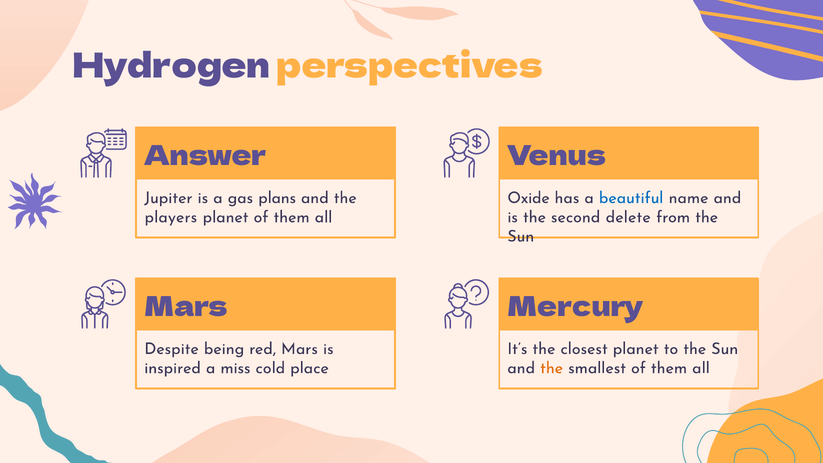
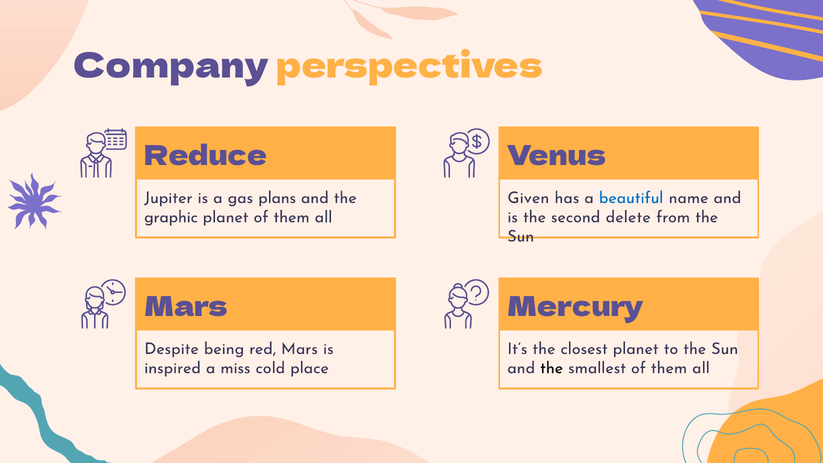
Hydrogen: Hydrogen -> Company
Answer: Answer -> Reduce
Oxide: Oxide -> Given
players: players -> graphic
the at (552, 368) colour: orange -> black
